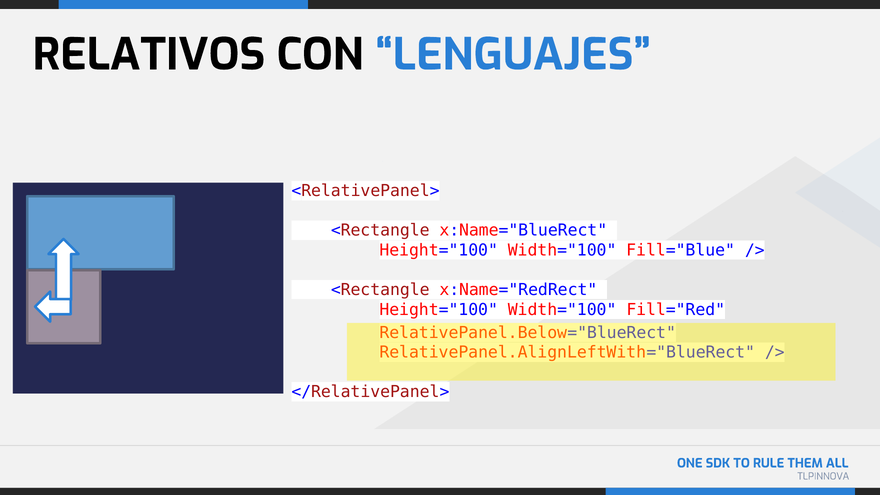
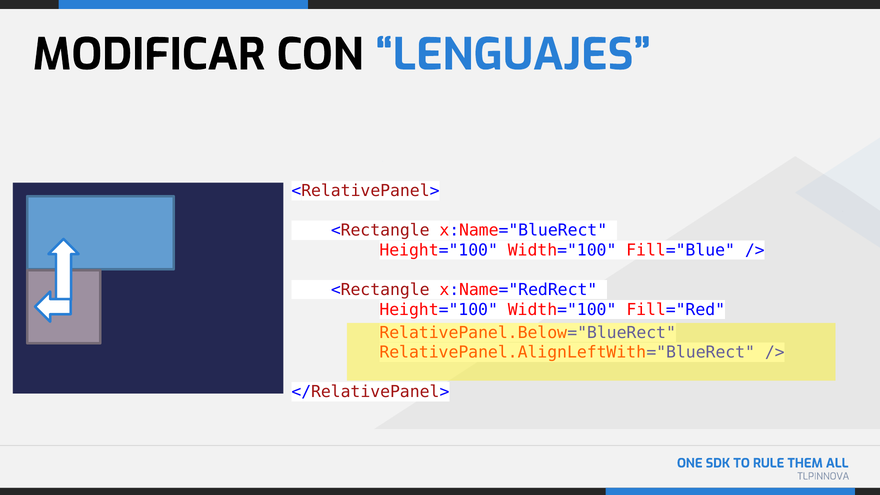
RELATIVOS: RELATIVOS -> MODIFICAR
